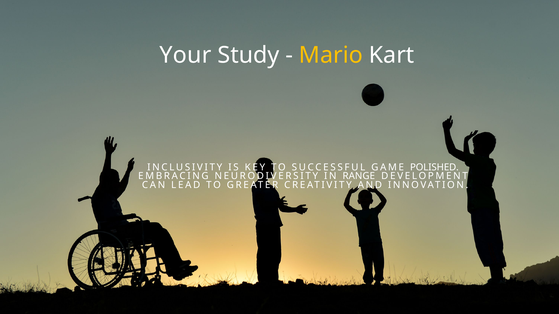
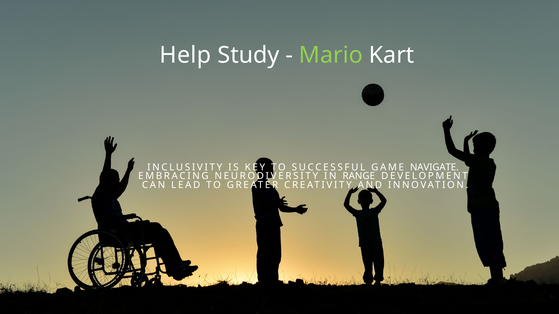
Your: Your -> Help
Mario colour: yellow -> light green
POLISHED: POLISHED -> NAVIGATE
